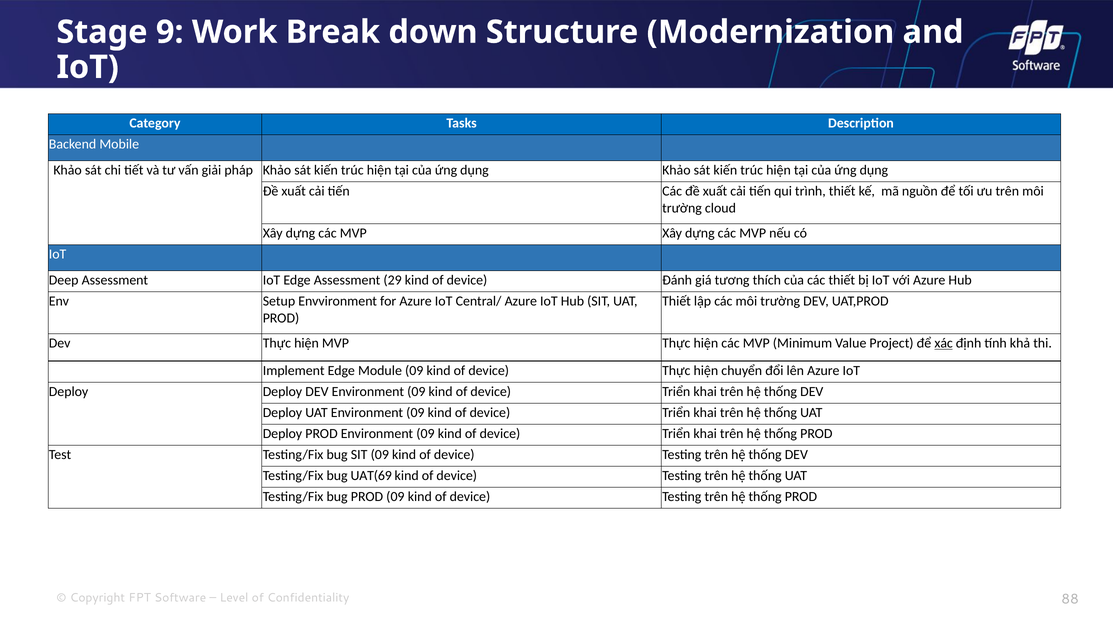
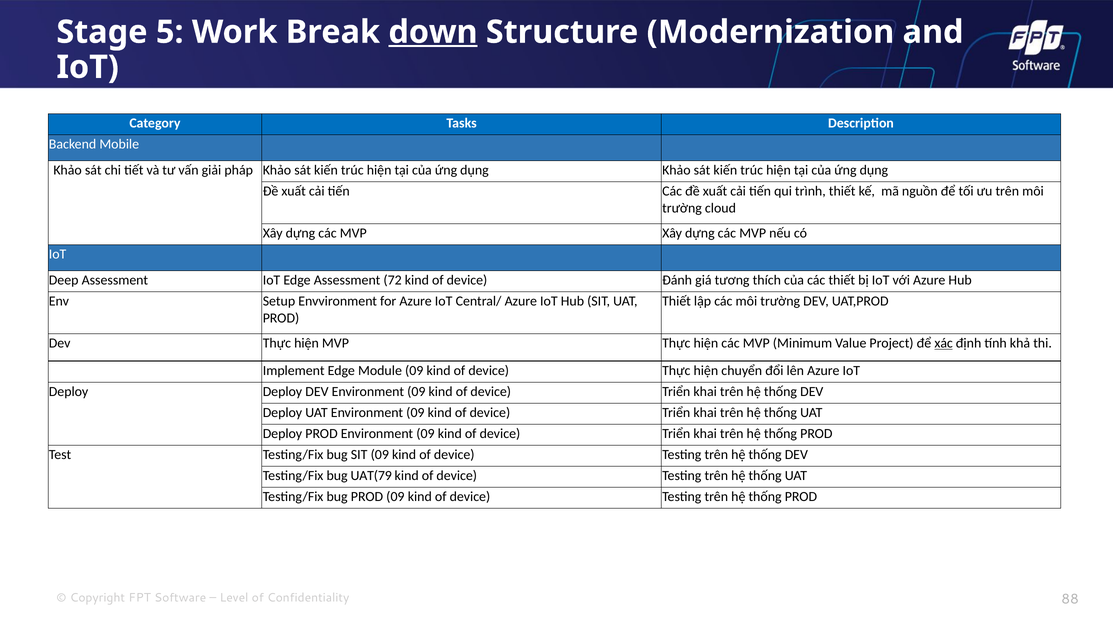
9: 9 -> 5
down underline: none -> present
29: 29 -> 72
UAT(69: UAT(69 -> UAT(79
